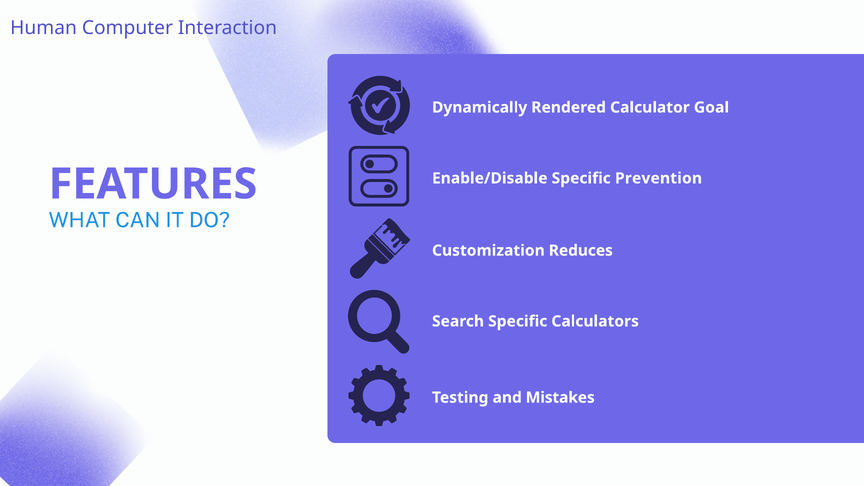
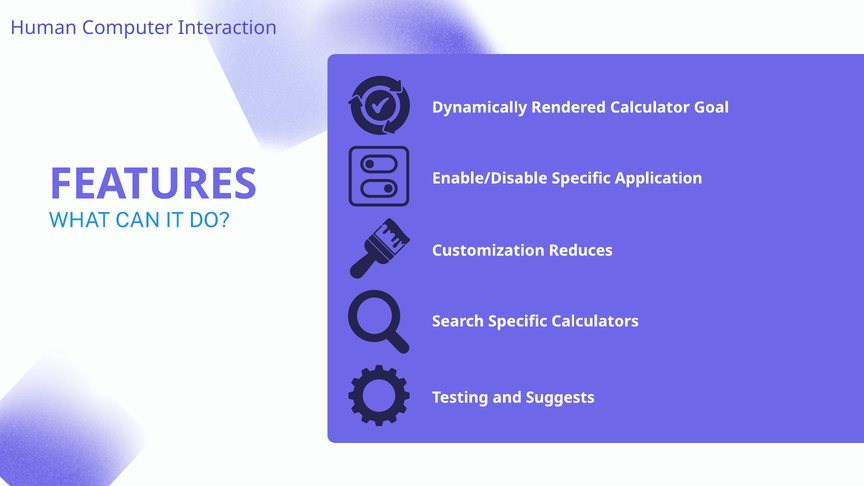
Prevention: Prevention -> Application
Mistakes: Mistakes -> Suggests
